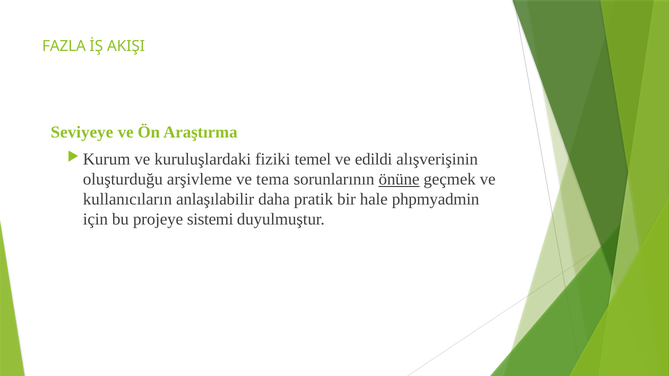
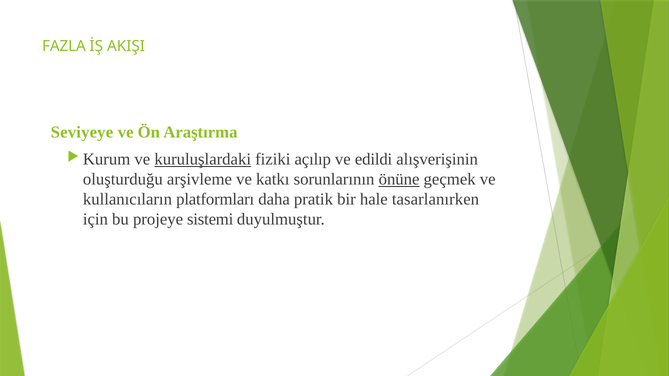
kuruluşlardaki underline: none -> present
temel: temel -> açılıp
tema: tema -> katkı
anlaşılabilir: anlaşılabilir -> platformları
phpmyadmin: phpmyadmin -> tasarlanırken
